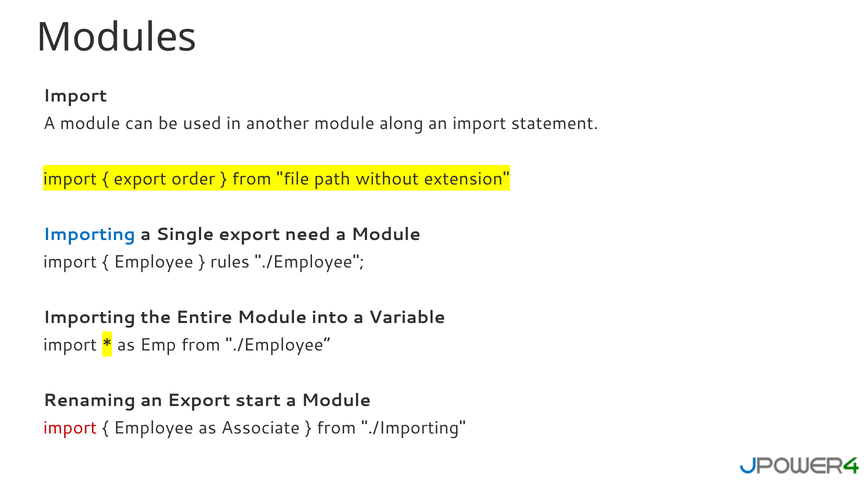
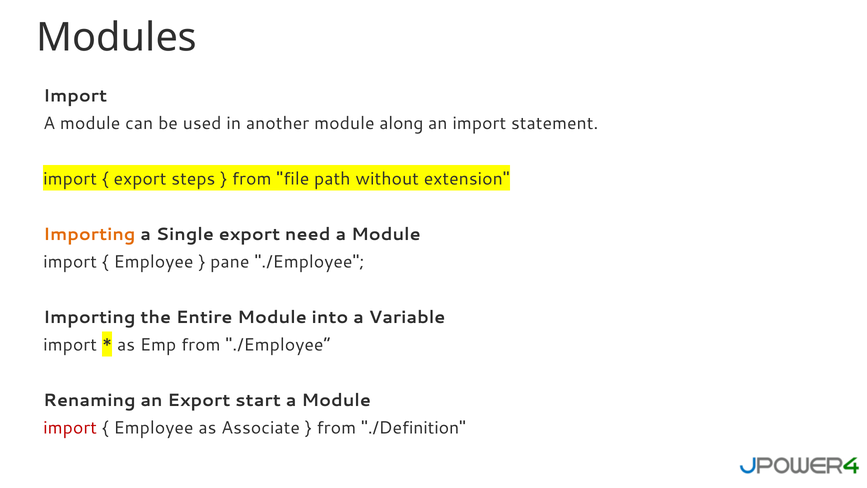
order: order -> steps
Importing at (89, 234) colour: blue -> orange
rules: rules -> pane
./Importing: ./Importing -> ./Definition
